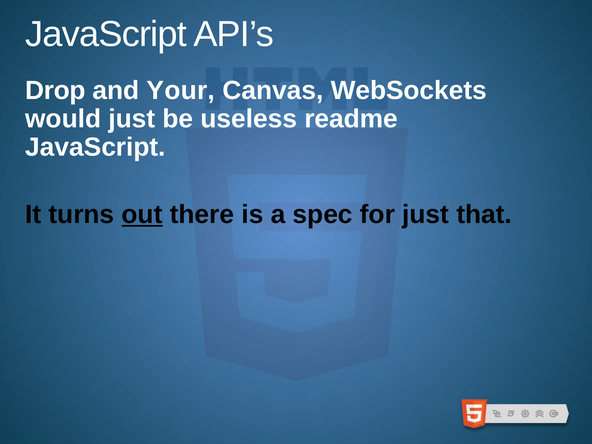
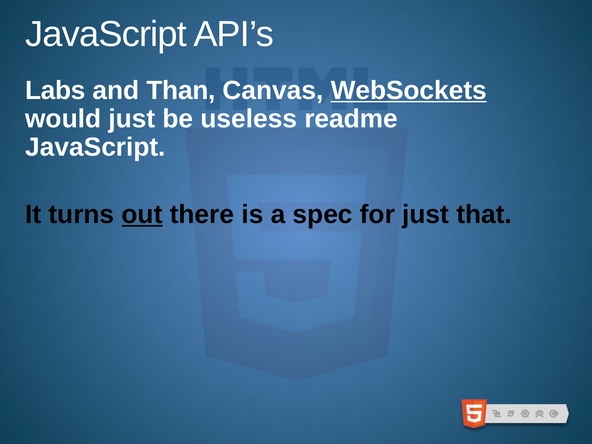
Drop: Drop -> Labs
Your: Your -> Than
WebSockets underline: none -> present
